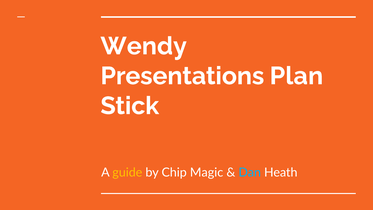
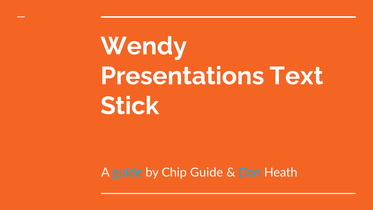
Plan: Plan -> Text
guide at (127, 172) colour: yellow -> light blue
Chip Magic: Magic -> Guide
